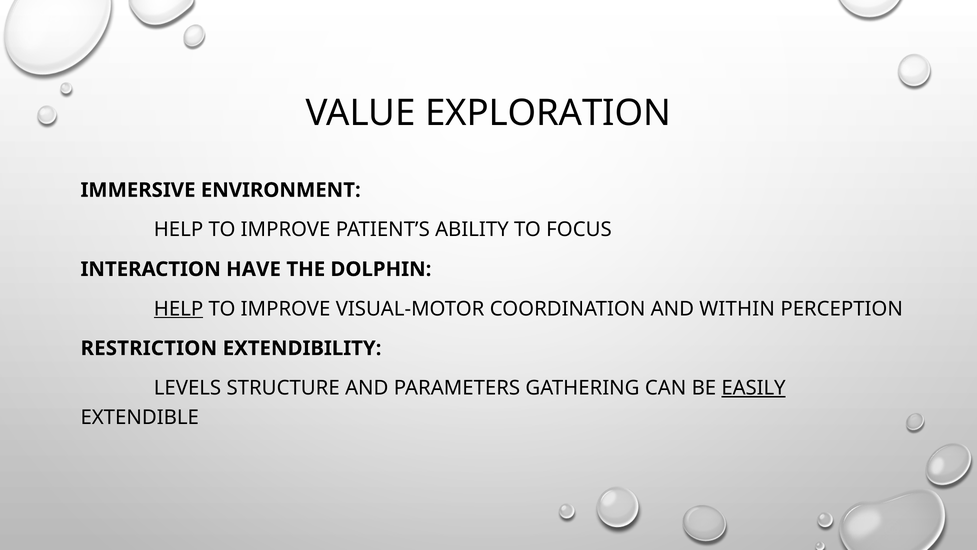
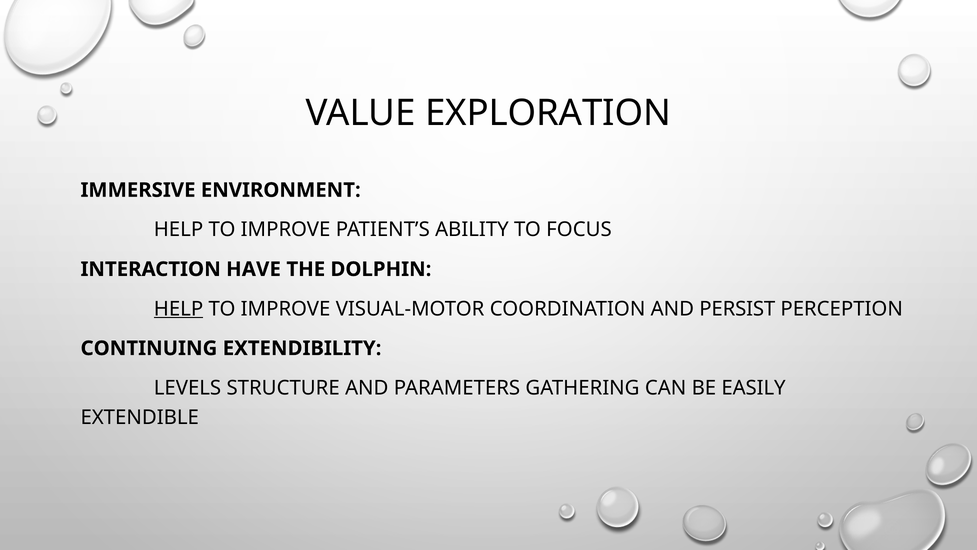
WITHIN: WITHIN -> PERSIST
RESTRICTION: RESTRICTION -> CONTINUING
EASILY underline: present -> none
